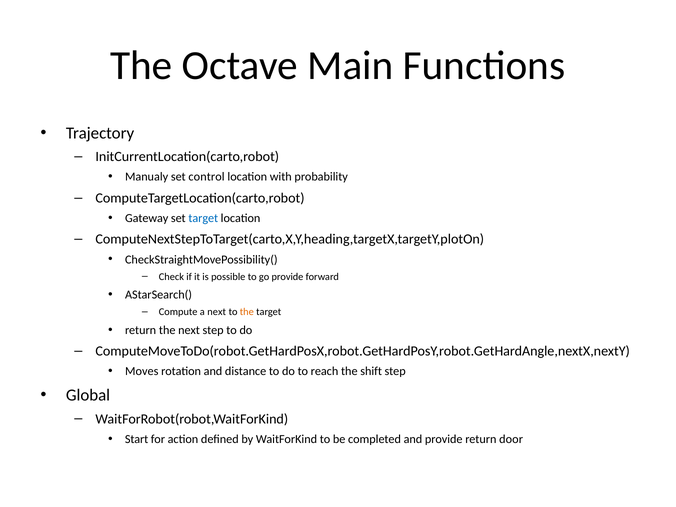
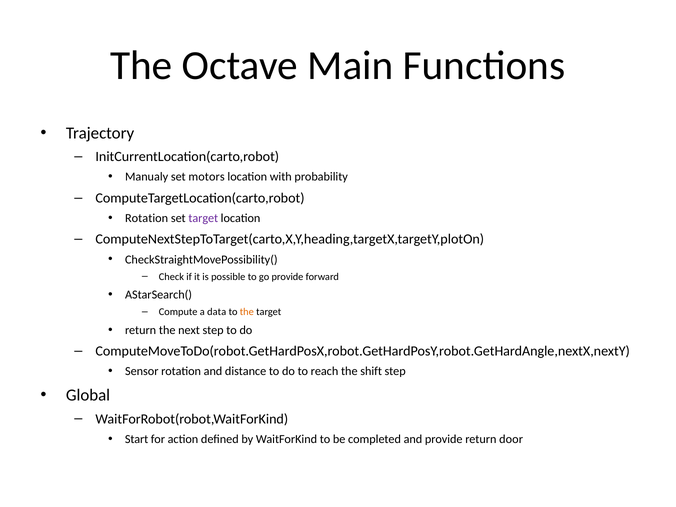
control: control -> motors
Gateway at (147, 218): Gateway -> Rotation
target at (203, 218) colour: blue -> purple
a next: next -> data
Moves: Moves -> Sensor
